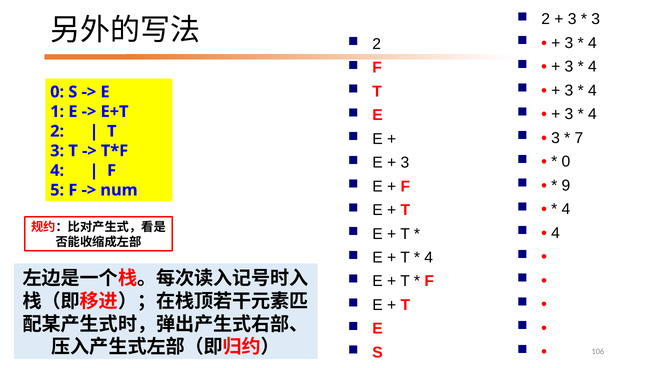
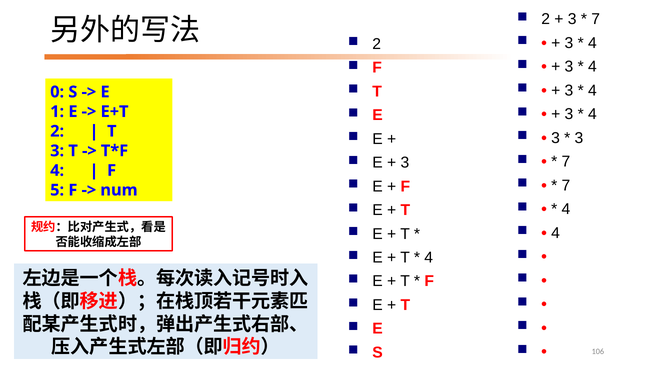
3 at (596, 19): 3 -> 7
7 at (579, 138): 7 -> 3
0 at (566, 162): 0 -> 7
9 at (566, 185): 9 -> 7
